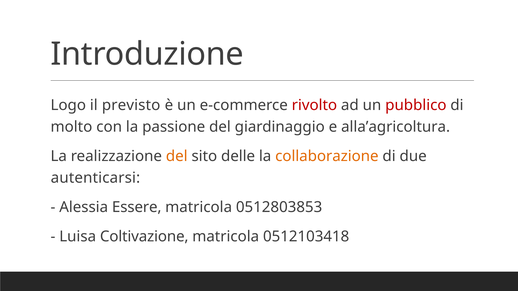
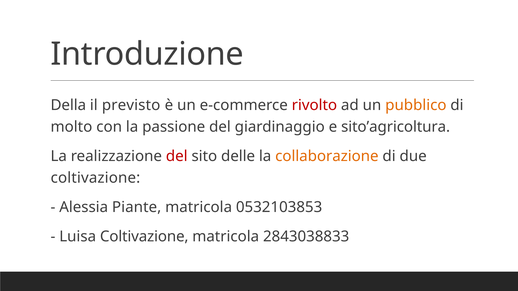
Logo: Logo -> Della
pubblico colour: red -> orange
alla’agricoltura: alla’agricoltura -> sito’agricoltura
del at (177, 156) colour: orange -> red
autenticarsi at (95, 178): autenticarsi -> coltivazione
Essere: Essere -> Piante
0512803853: 0512803853 -> 0532103853
0512103418: 0512103418 -> 2843038833
